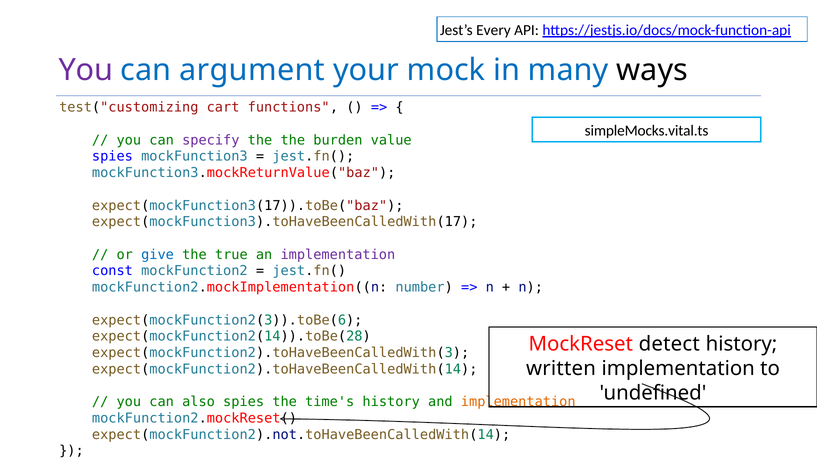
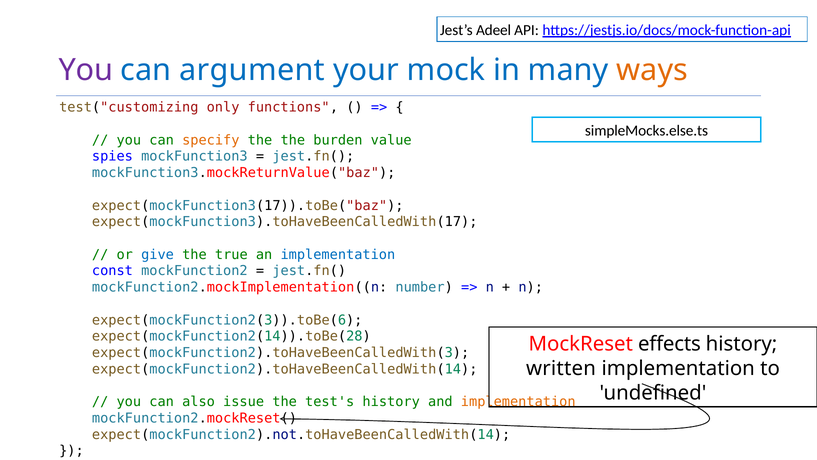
Every: Every -> Adeel
ways colour: black -> orange
cart: cart -> only
simpleMocks.vital.ts: simpleMocks.vital.ts -> simpleMocks.else.ts
specify colour: purple -> orange
implementation at (338, 254) colour: purple -> blue
detect: detect -> effects
also spies: spies -> issue
time's: time's -> test's
